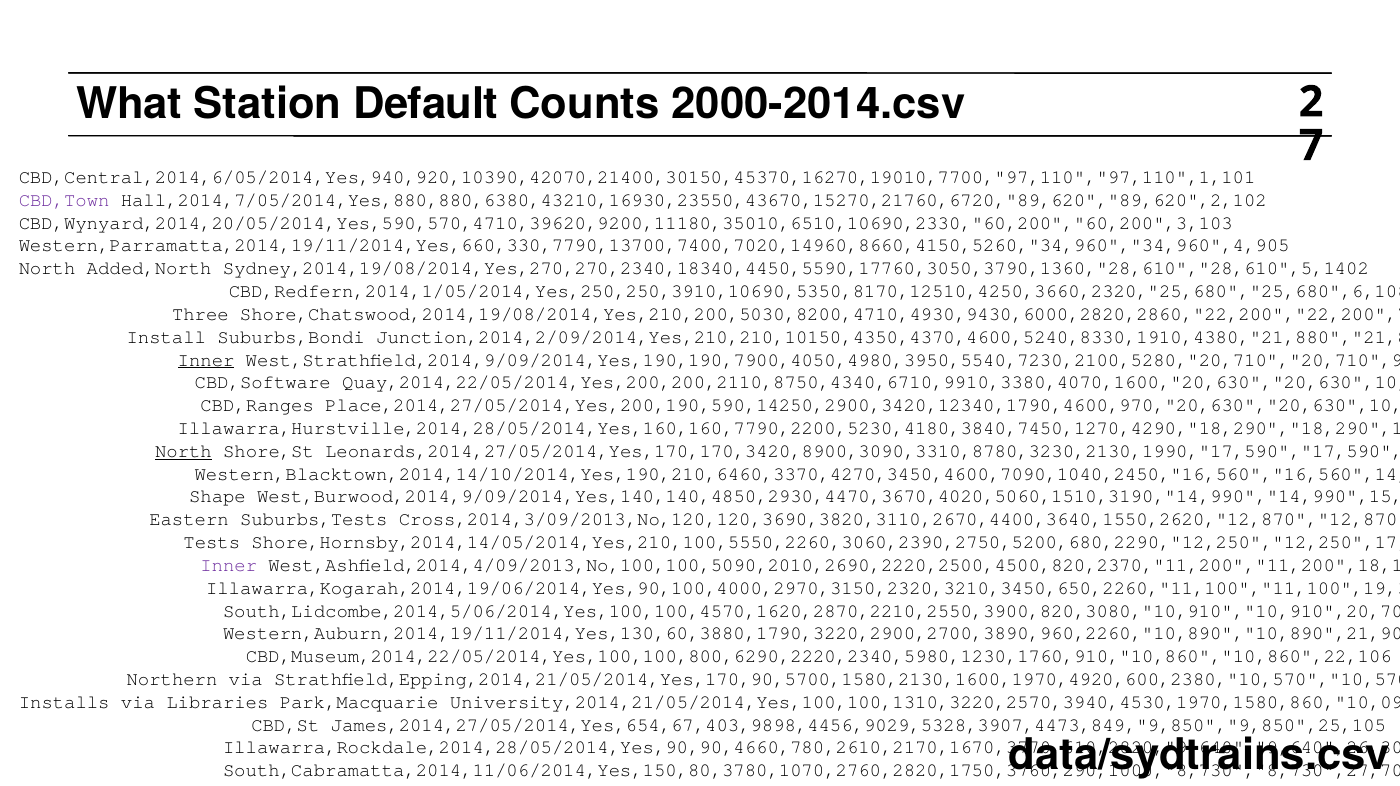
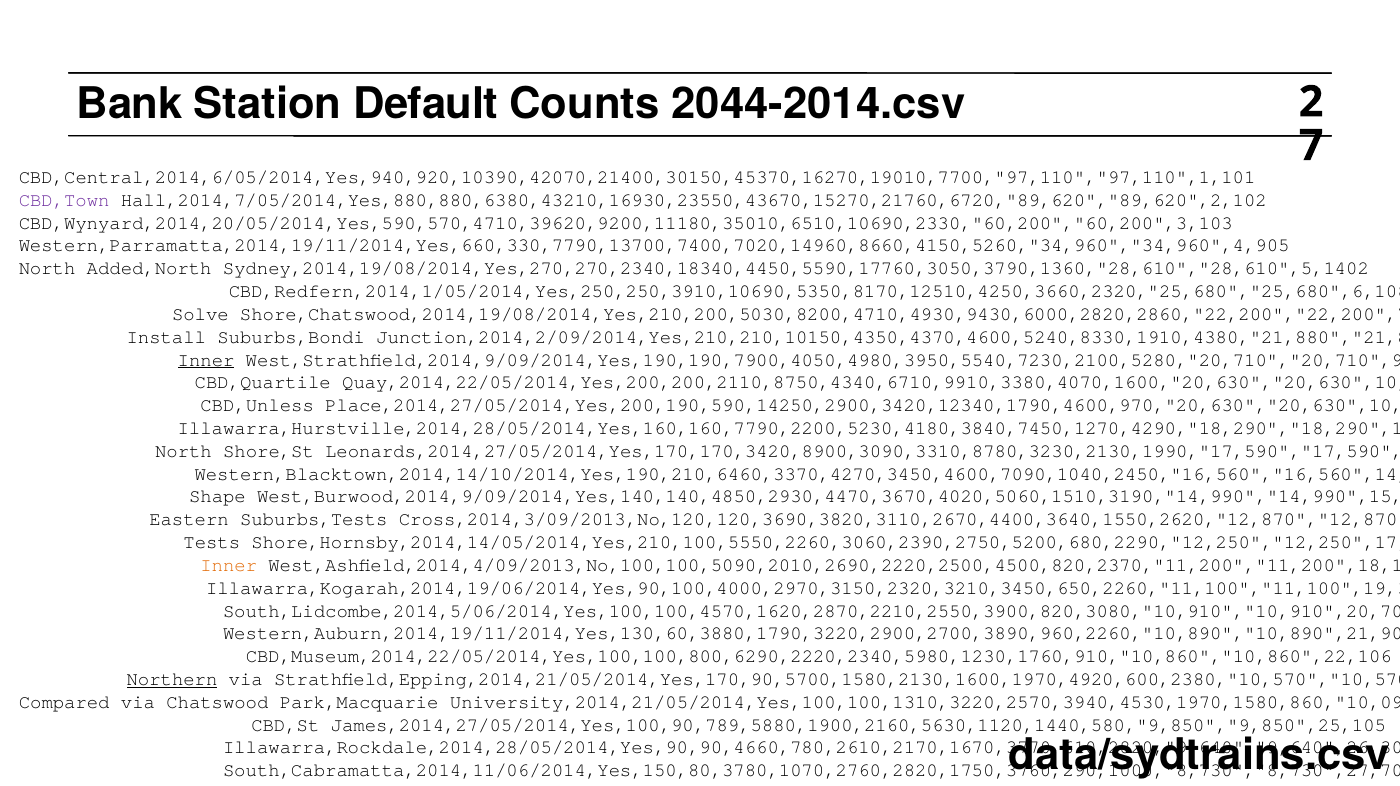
What: What -> Bank
2000-2014.csv: 2000-2014.csv -> 2044-2014.csv
Three: Three -> Solve
CBD,Software: CBD,Software -> CBD,Quartile
CBD,Ranges: CBD,Ranges -> CBD,Unless
North at (183, 451) underline: present -> none
Inner at (229, 565) colour: purple -> orange
Northern underline: none -> present
Installs: Installs -> Compared
Libraries: Libraries -> Chatswood
James,2014,27/05/2014,Yes,654,67,403,9898,4456,9029,5328,3907,4473,849,"9,850","9,850",25,105: James,2014,27/05/2014,Yes,654,67,403,9898,4456,9029,5328,3907,4473,849,"9,850","9,850",25,105 -> James,2014,27/05/2014,Yes,100,90,789,5880,1900,2160,5630,1120,1440,580,"9,850","9,850",25,105
